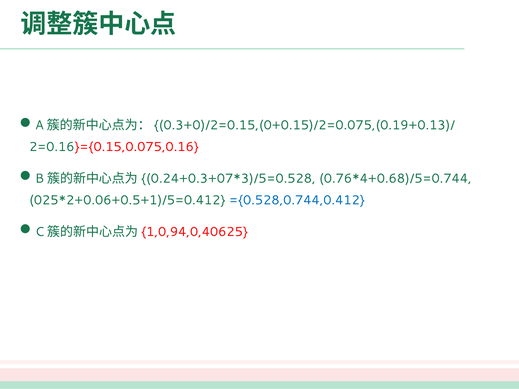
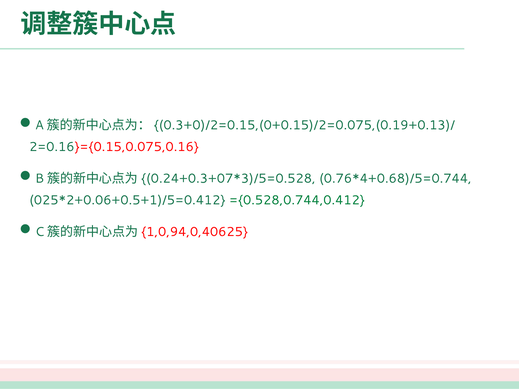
={0.528,0.744,0.412 colour: blue -> green
